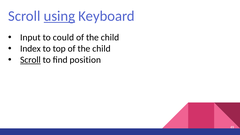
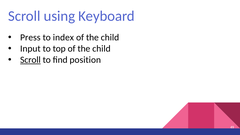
using underline: present -> none
Input: Input -> Press
could: could -> index
Index: Index -> Input
